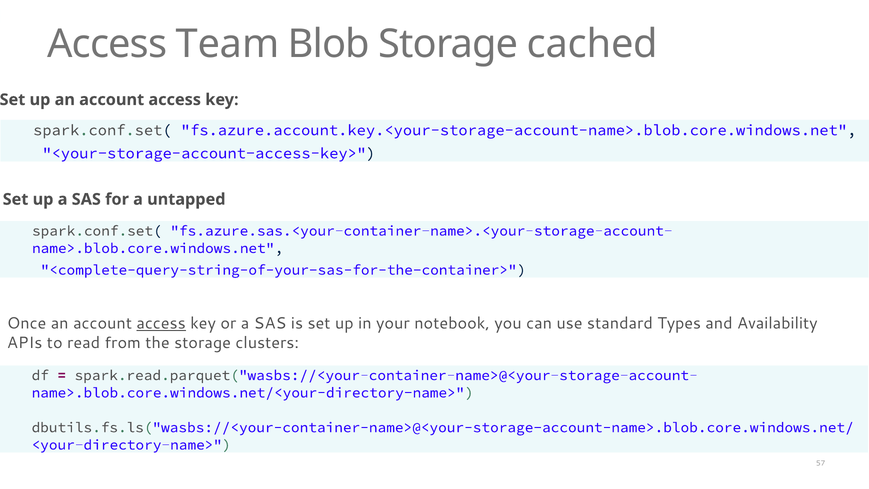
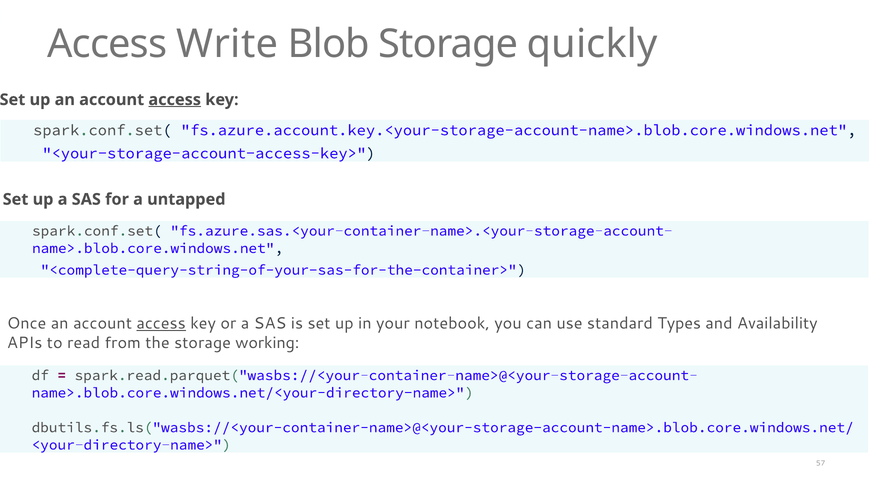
Team: Team -> Write
cached: cached -> quickly
access at (175, 100) underline: none -> present
clusters: clusters -> working
